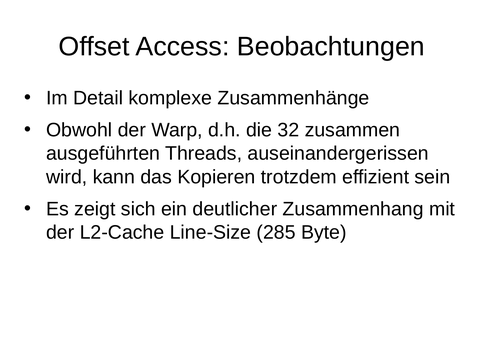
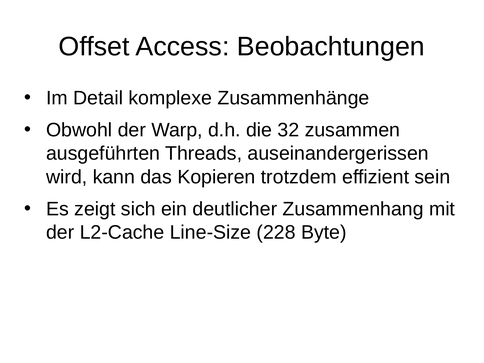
285: 285 -> 228
